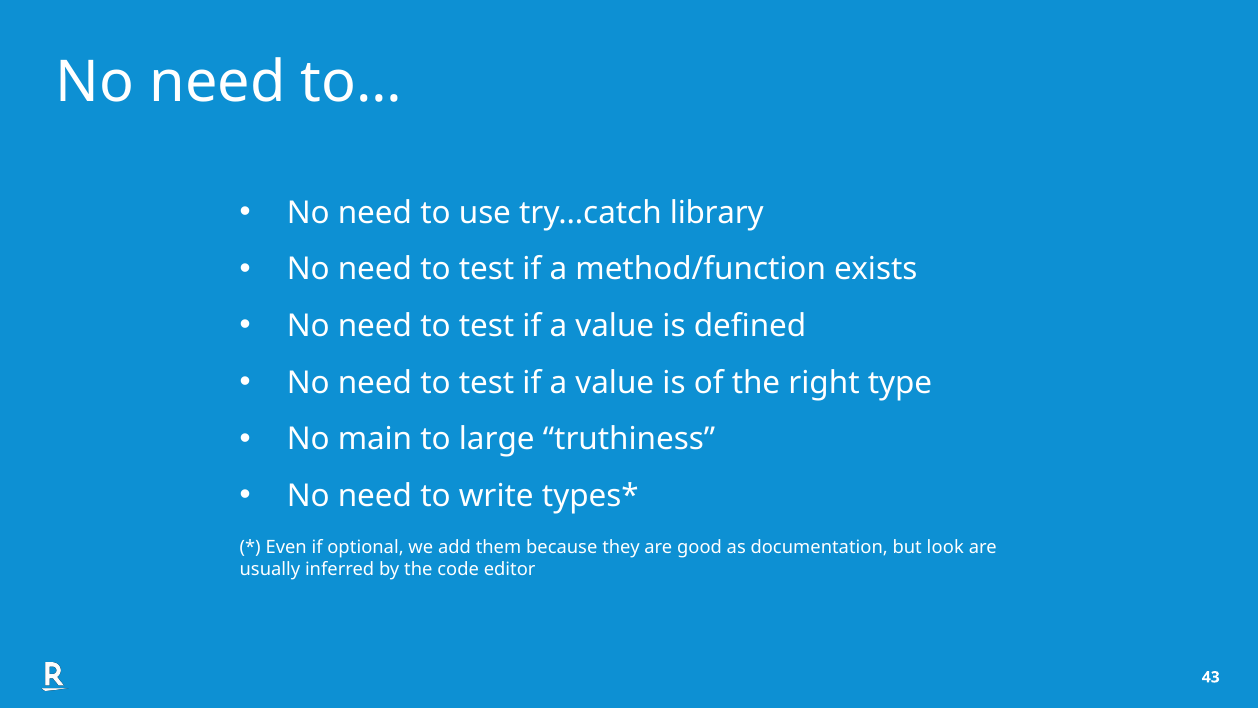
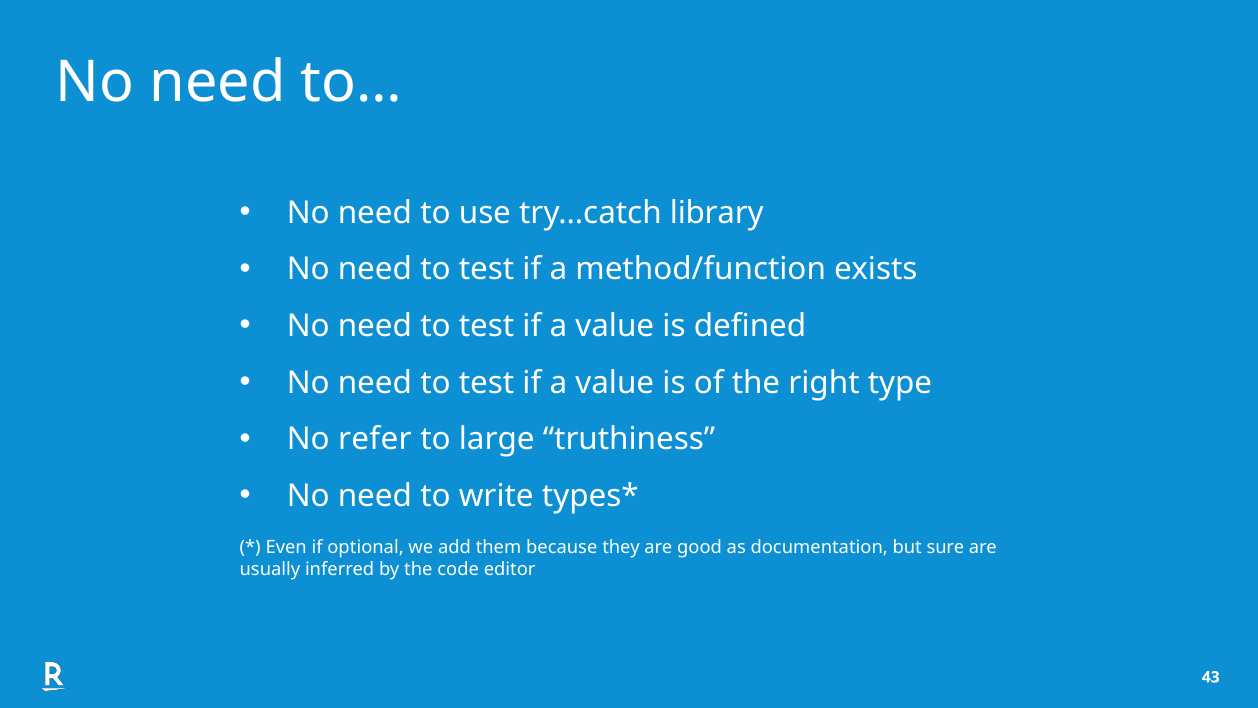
main: main -> refer
look: look -> sure
